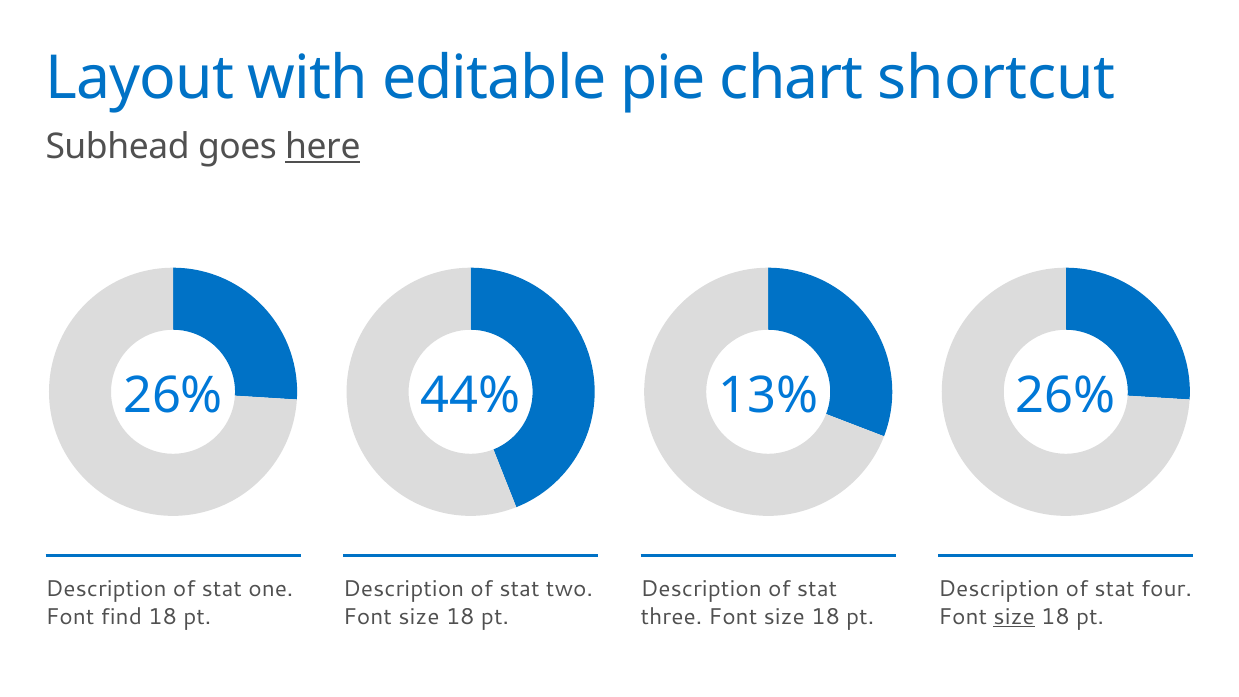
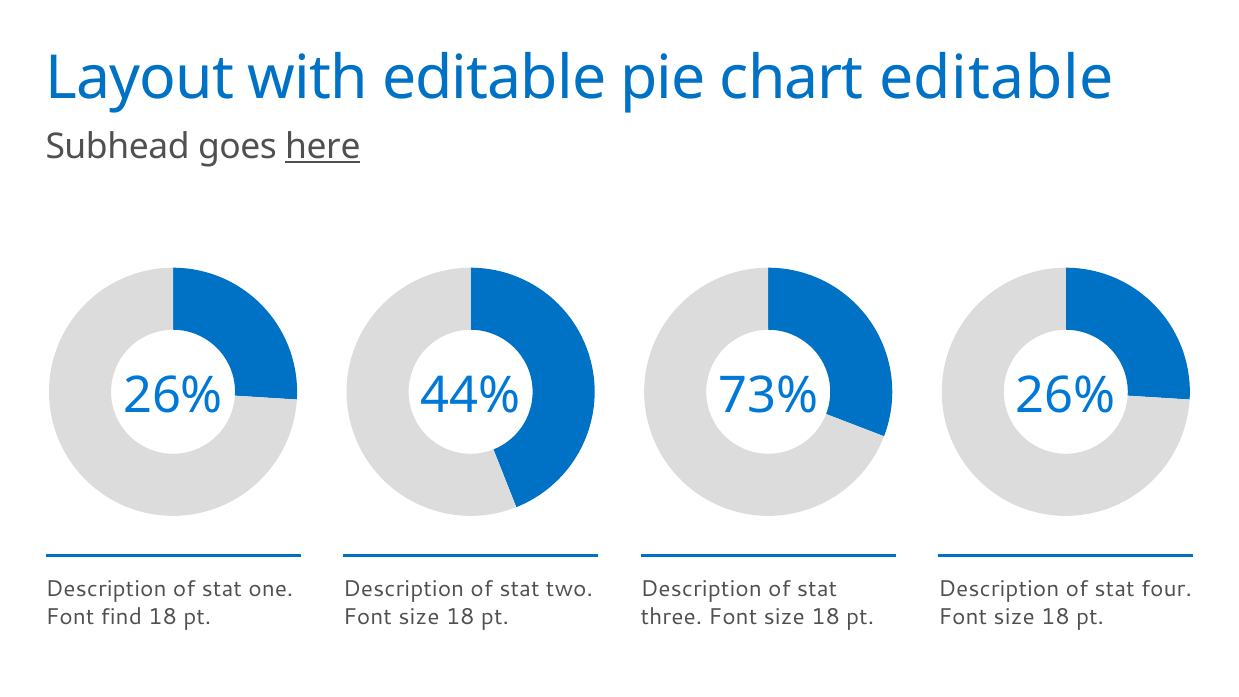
chart shortcut: shortcut -> editable
13%: 13% -> 73%
size at (1014, 616) underline: present -> none
